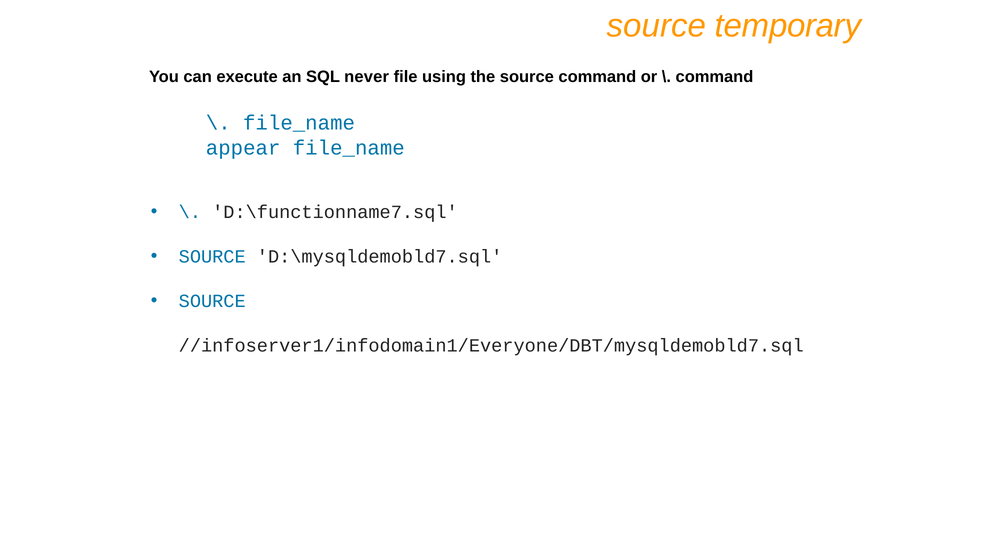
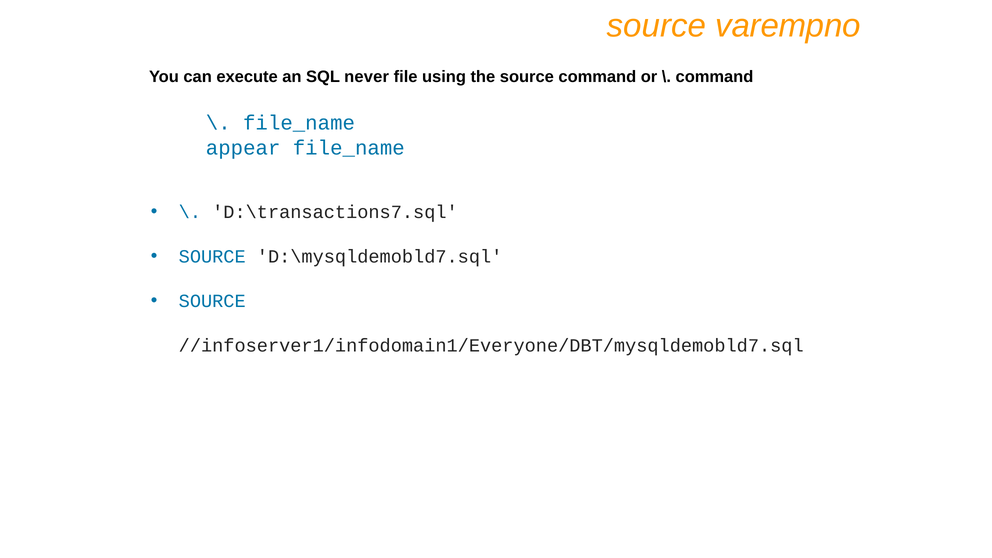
temporary: temporary -> varempno
D:\functionname7.sql: D:\functionname7.sql -> D:\transactions7.sql
